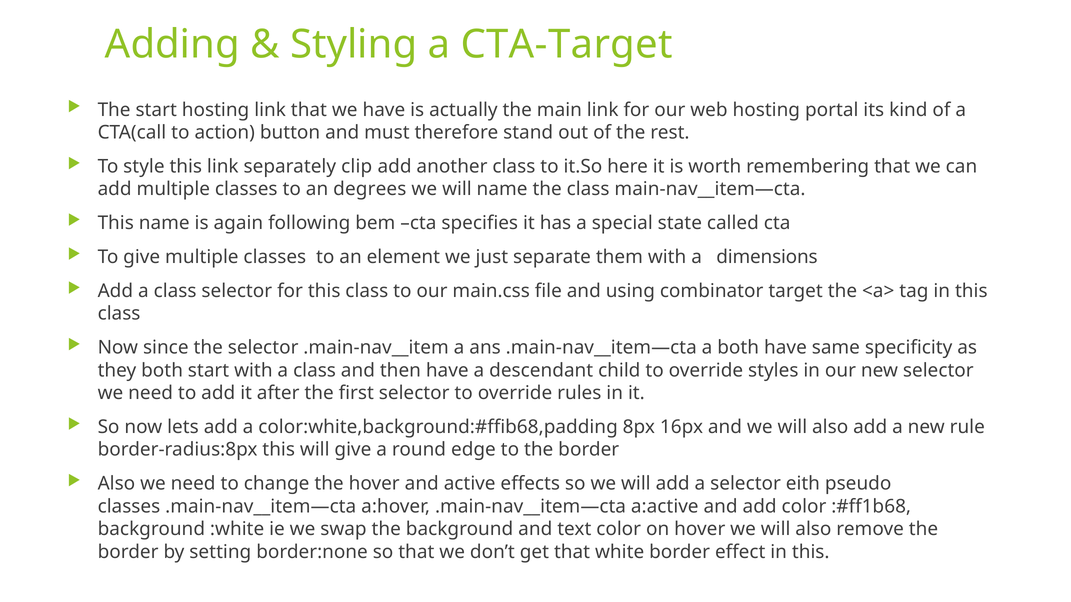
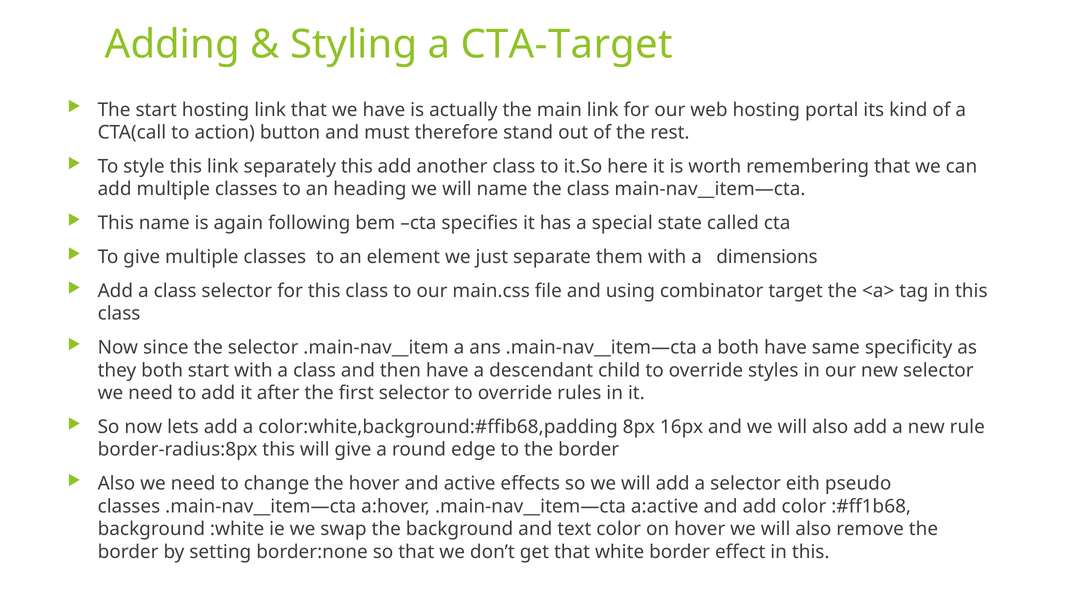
separately clip: clip -> this
degrees: degrees -> heading
